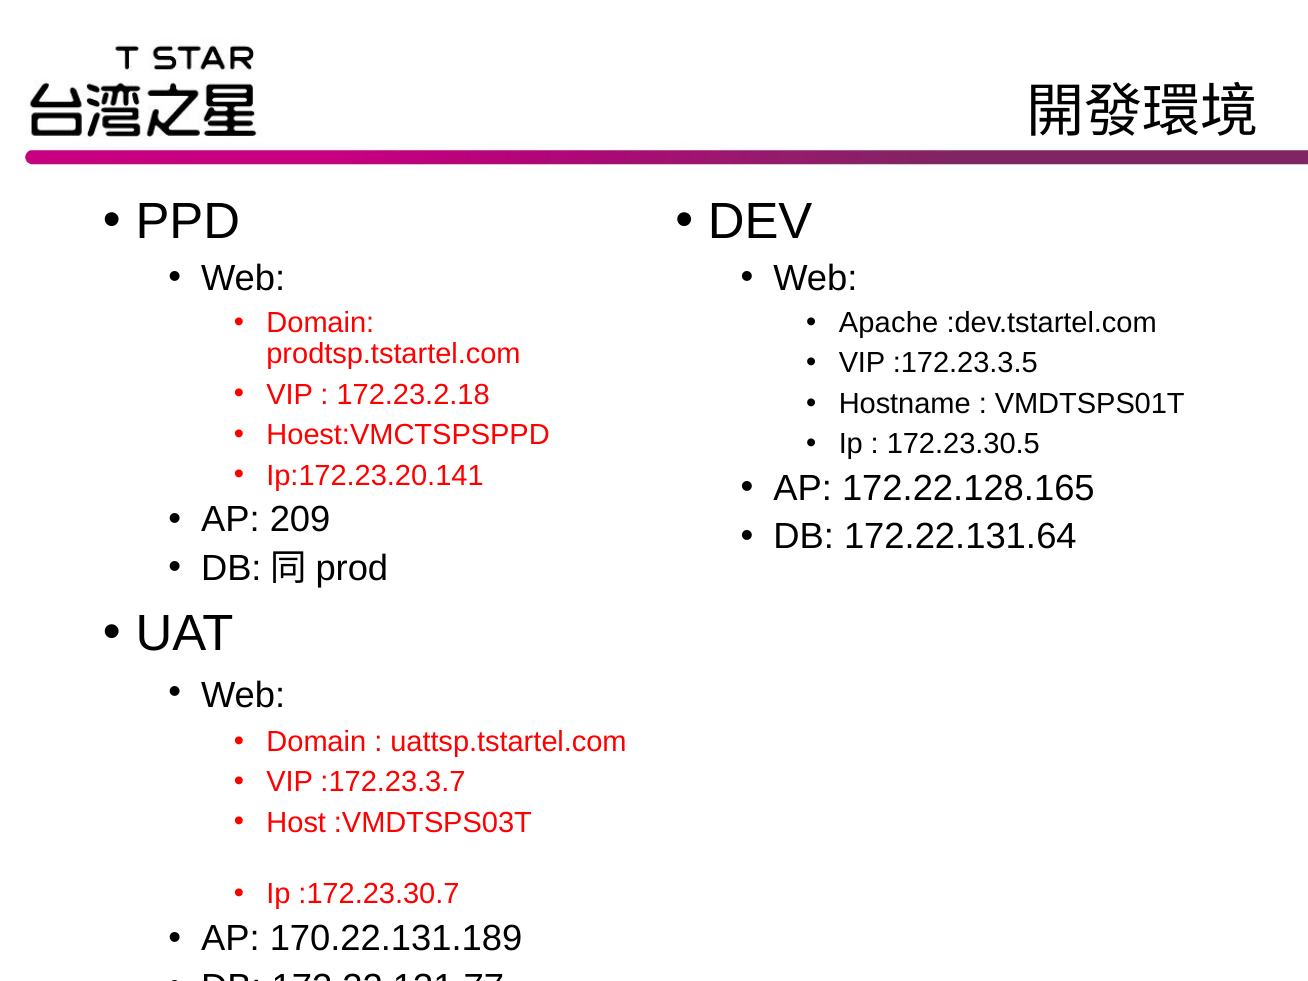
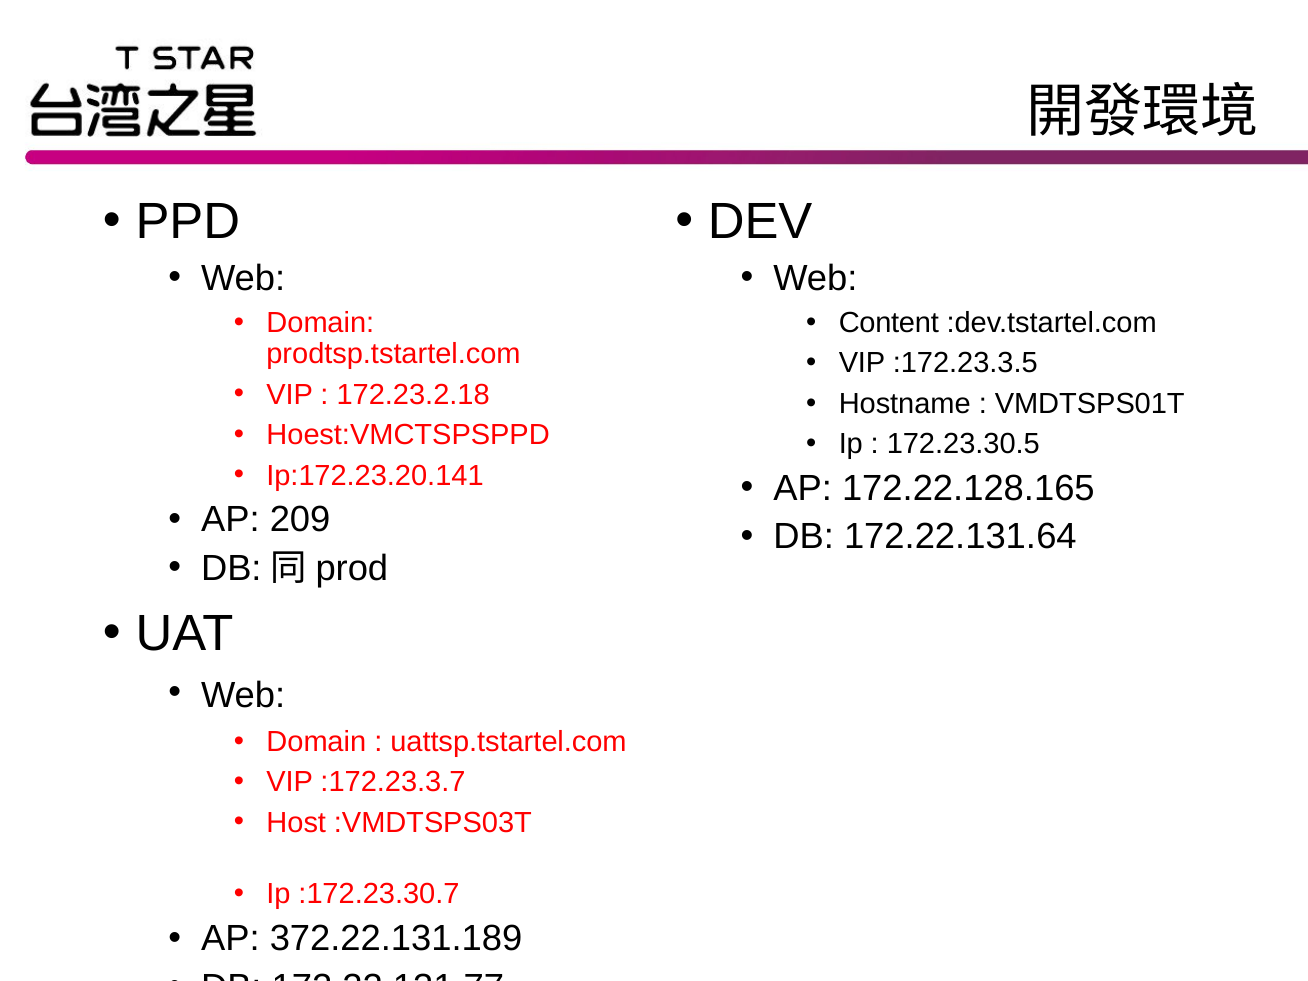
Apache: Apache -> Content
170.22.131.189: 170.22.131.189 -> 372.22.131.189
